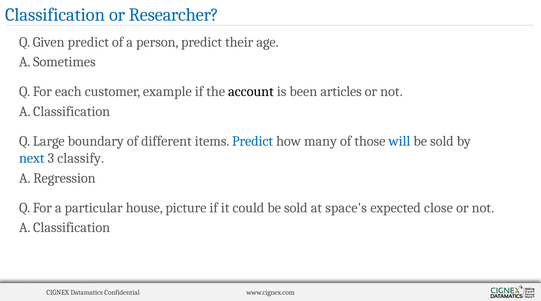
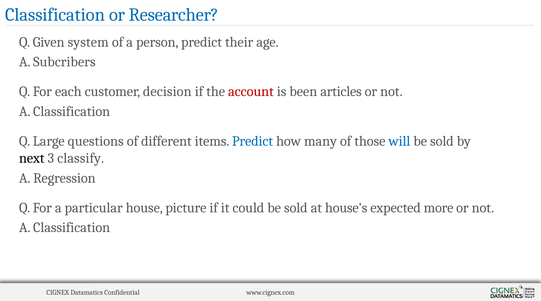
Given predict: predict -> system
Sometimes: Sometimes -> Subcribers
example: example -> decision
account colour: black -> red
boundary: boundary -> questions
next colour: blue -> black
space's: space's -> house's
close: close -> more
